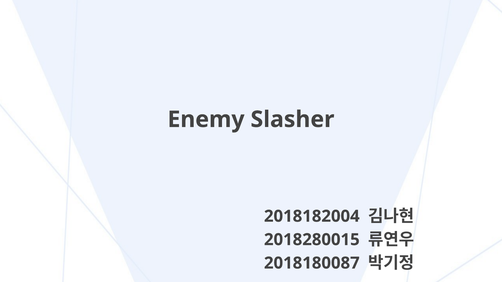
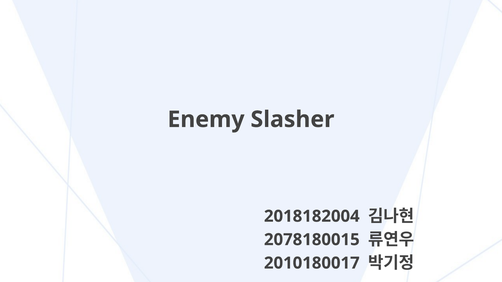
2018280015: 2018280015 -> 2078180015
2018180087: 2018180087 -> 2010180017
